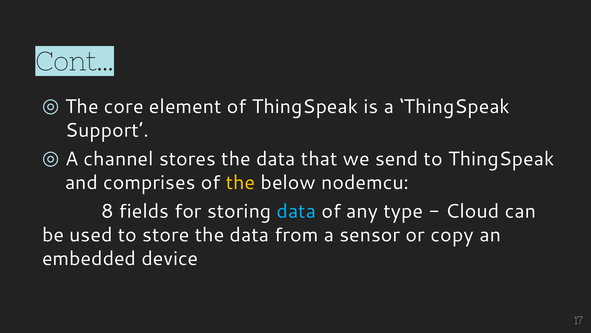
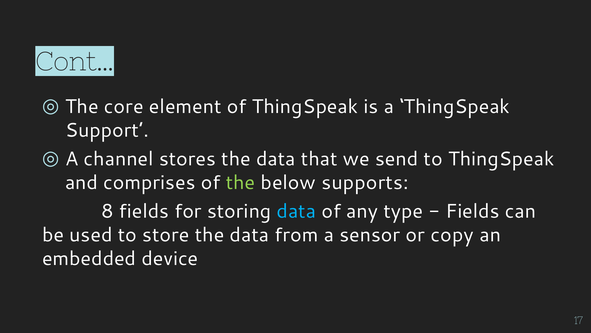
the at (241, 182) colour: yellow -> light green
nodemcu: nodemcu -> supports
Cloud at (472, 211): Cloud -> Fields
